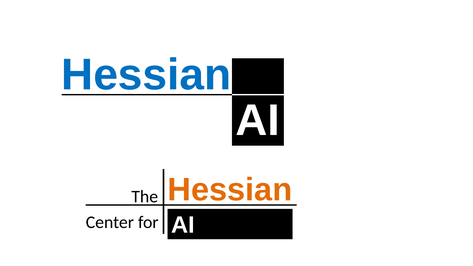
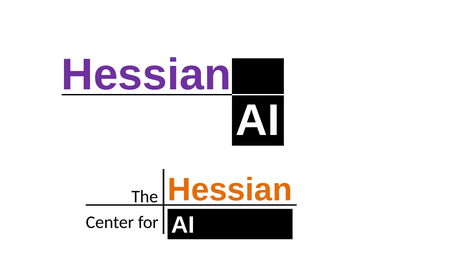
Hessian at (146, 75) colour: blue -> purple
